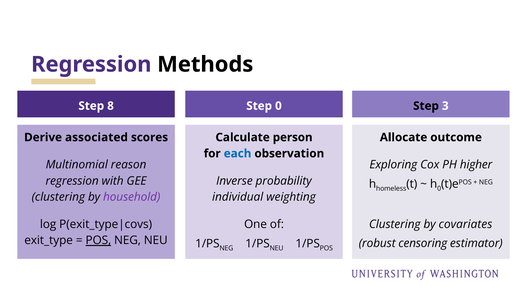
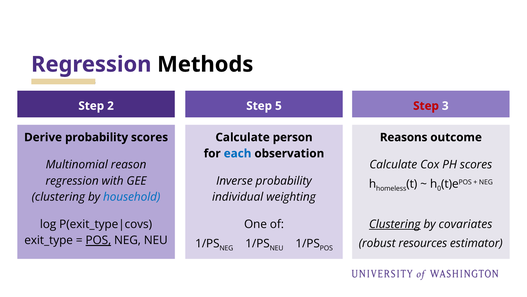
8: 8 -> 2
Step 0: 0 -> 5
Step at (426, 106) colour: black -> red
Derive associated: associated -> probability
Allocate: Allocate -> Reasons
Exploring at (393, 164): Exploring -> Calculate
PH higher: higher -> scores
household colour: purple -> blue
Clustering at (395, 224) underline: none -> present
censoring: censoring -> resources
